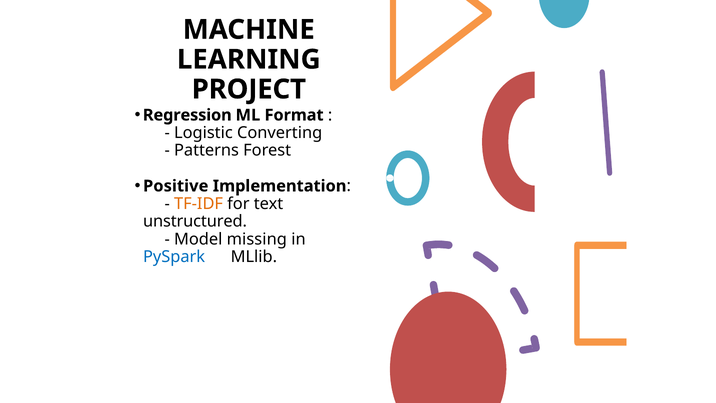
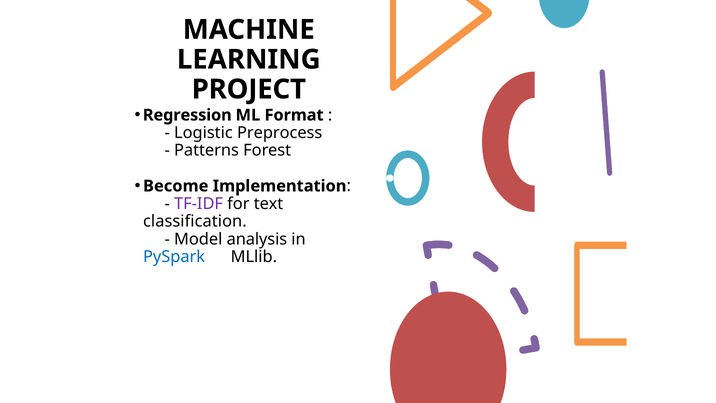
Converting: Converting -> Preprocess
Positive: Positive -> Become
TF-IDF colour: orange -> purple
unstructured: unstructured -> classification
missing: missing -> analysis
